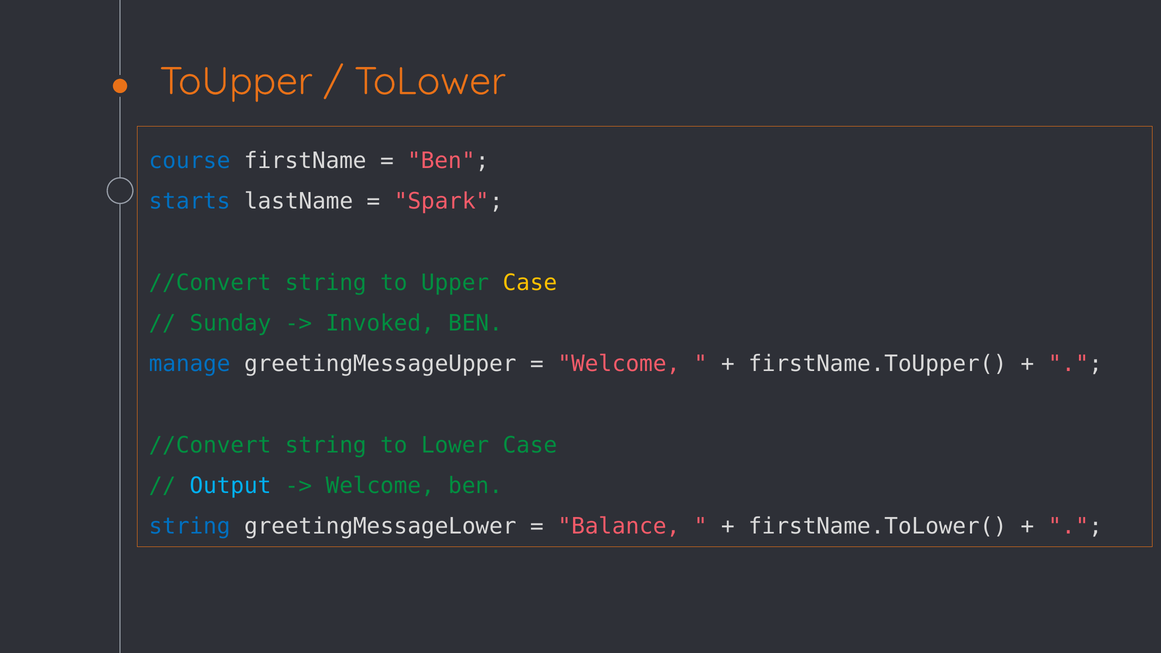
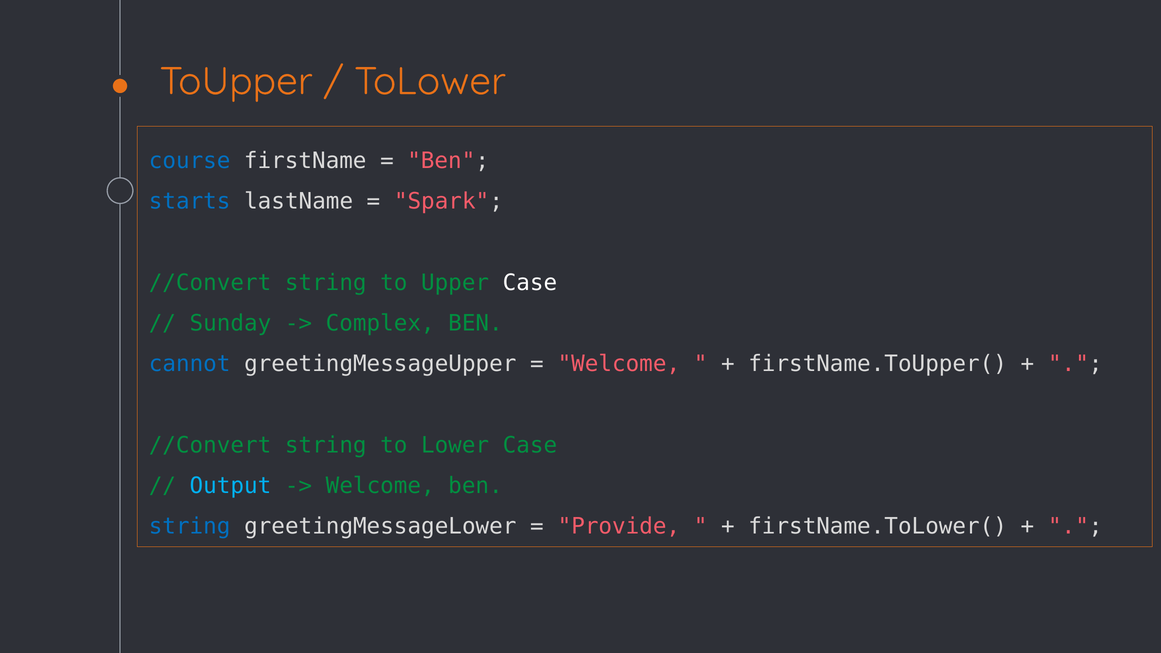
Case at (530, 283) colour: yellow -> white
Invoked: Invoked -> Complex
manage: manage -> cannot
Balance: Balance -> Provide
